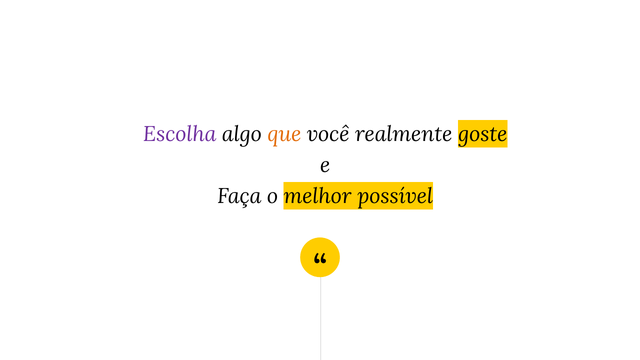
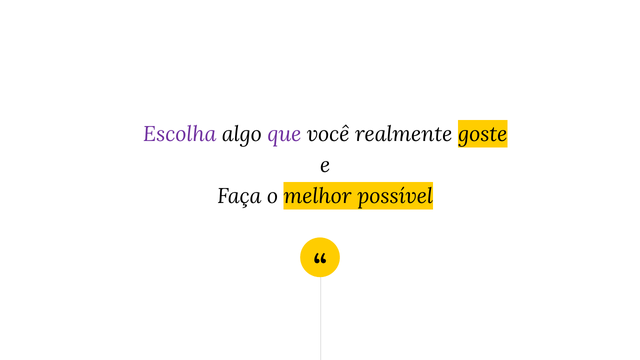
que colour: orange -> purple
